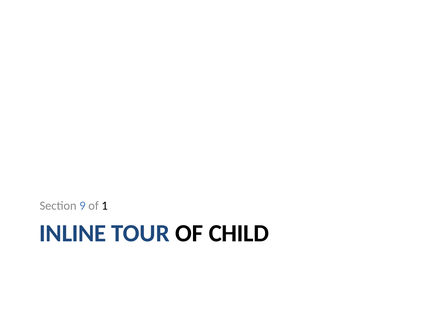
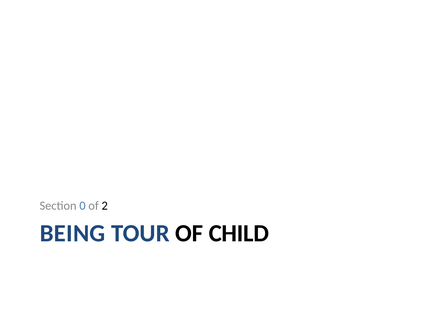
9: 9 -> 0
1: 1 -> 2
INLINE: INLINE -> BEING
